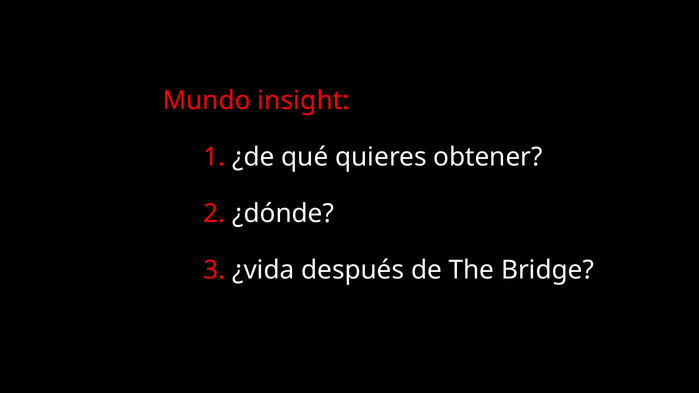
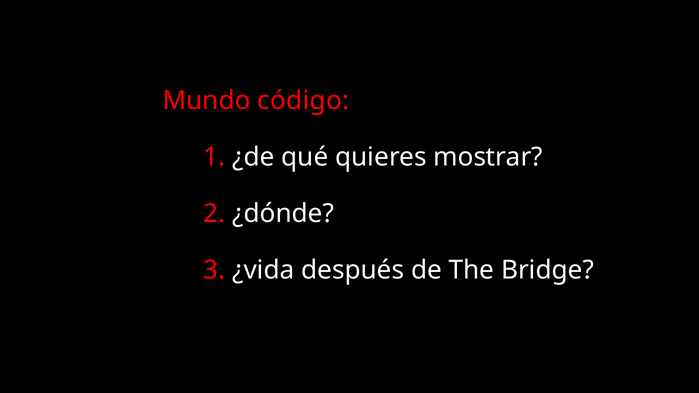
insight: insight -> código
obtener: obtener -> mostrar
